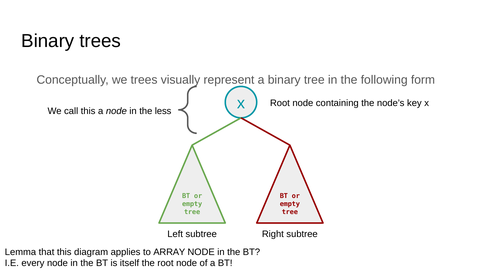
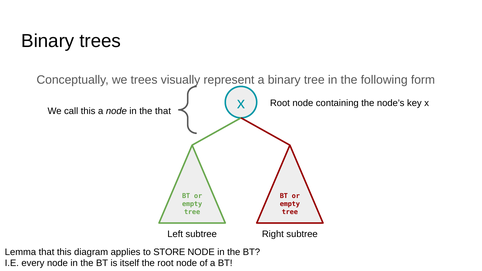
the less: less -> that
ARRAY: ARRAY -> STORE
